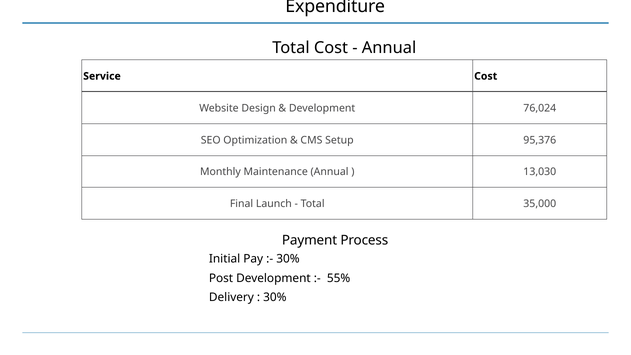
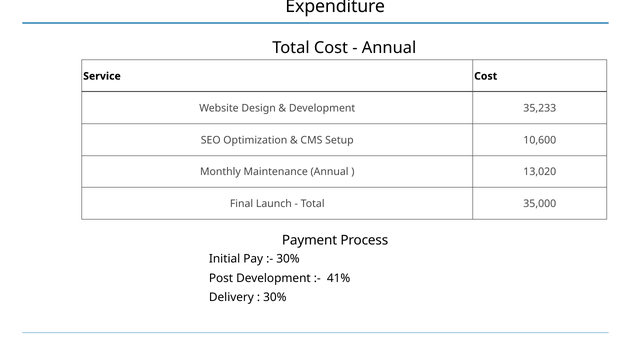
76,024: 76,024 -> 35,233
95,376: 95,376 -> 10,600
13,030: 13,030 -> 13,020
55%: 55% -> 41%
